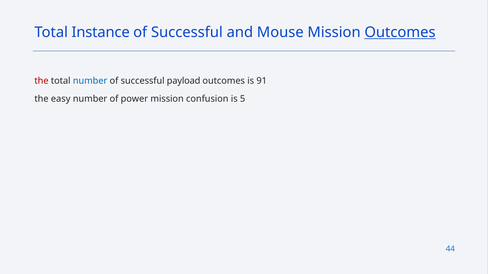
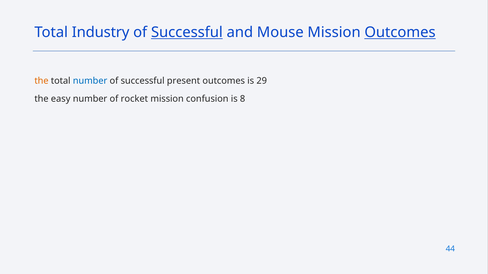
Instance: Instance -> Industry
Successful at (187, 32) underline: none -> present
the at (41, 81) colour: red -> orange
payload: payload -> present
91: 91 -> 29
power: power -> rocket
5: 5 -> 8
